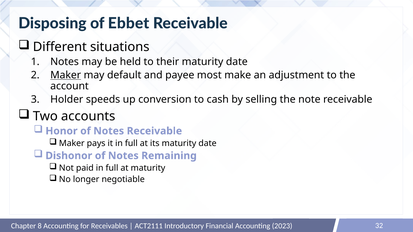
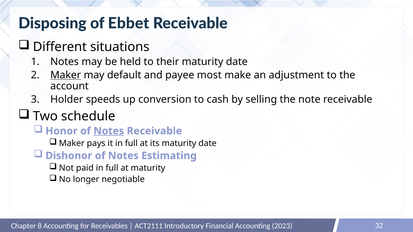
accounts: accounts -> schedule
Notes at (109, 131) underline: none -> present
Remaining: Remaining -> Estimating
